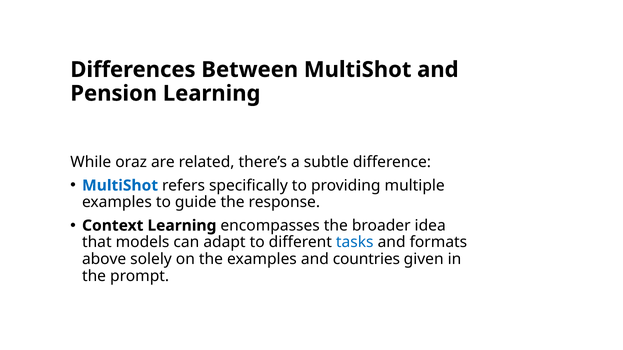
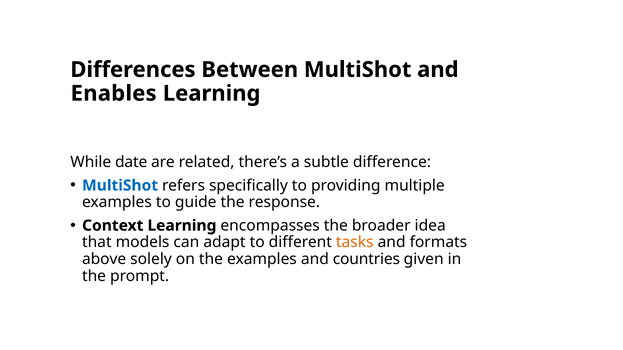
Pension: Pension -> Enables
oraz: oraz -> date
tasks colour: blue -> orange
